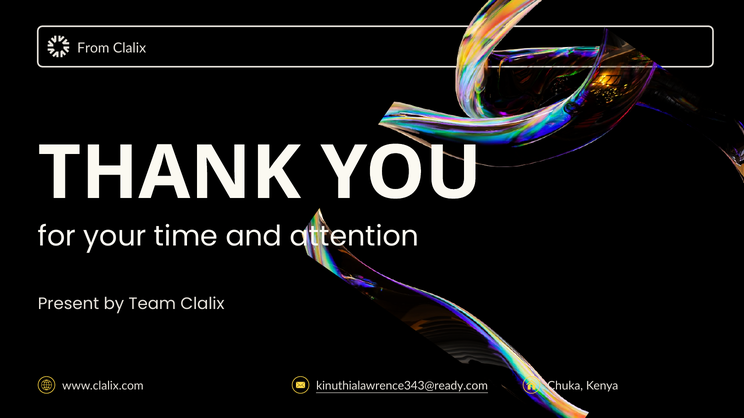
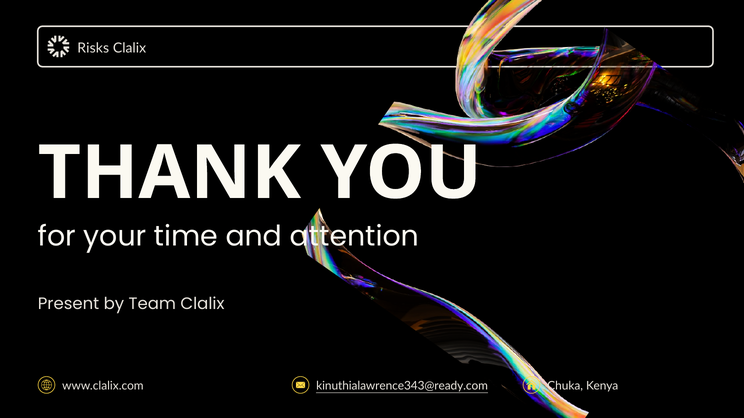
From: From -> Risks
